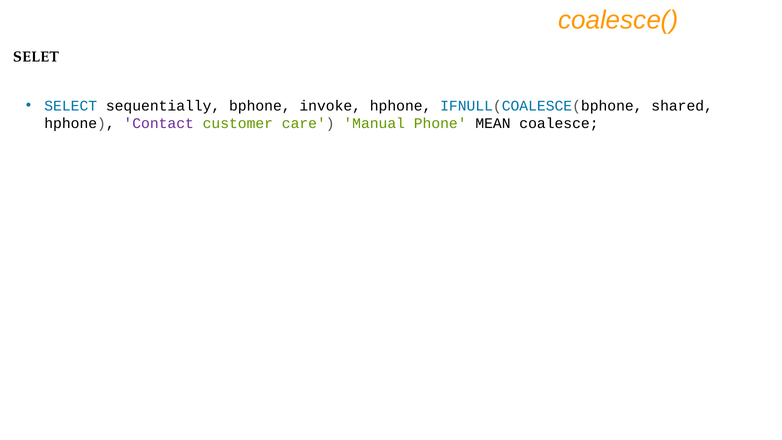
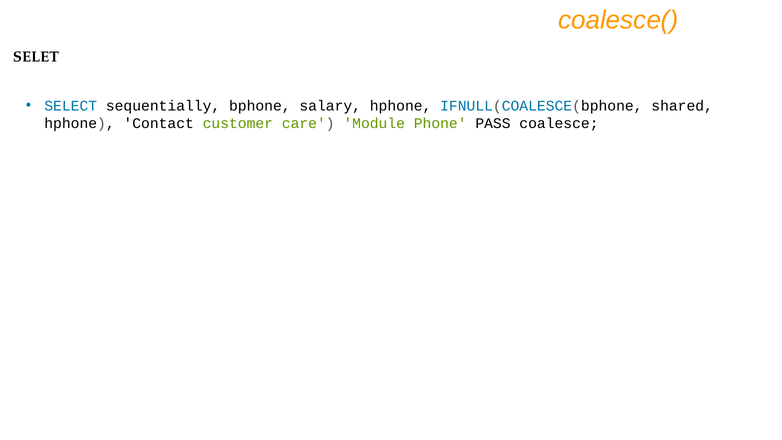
invoke: invoke -> salary
Contact colour: purple -> black
Manual: Manual -> Module
MEAN: MEAN -> PASS
